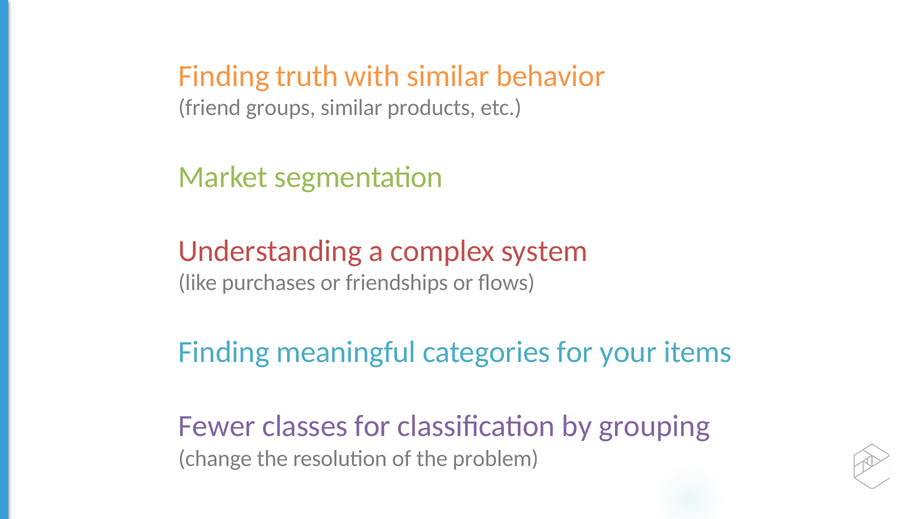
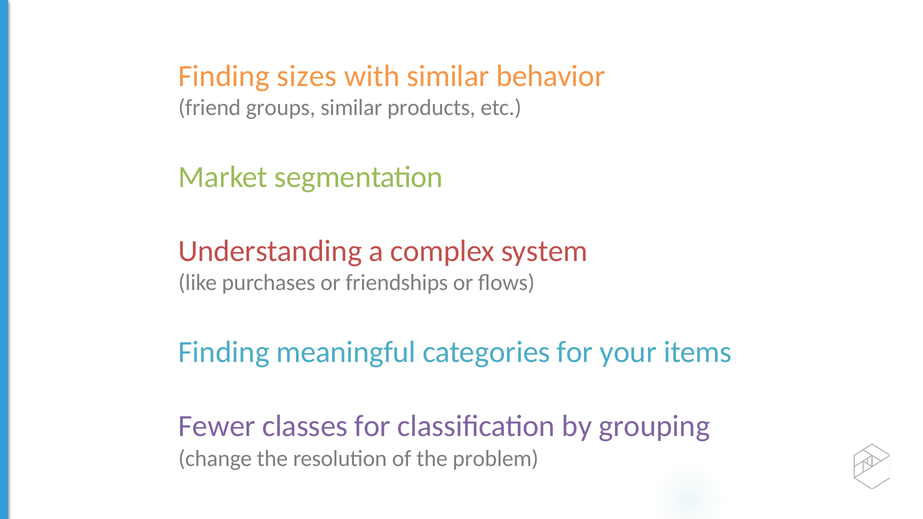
truth: truth -> sizes
